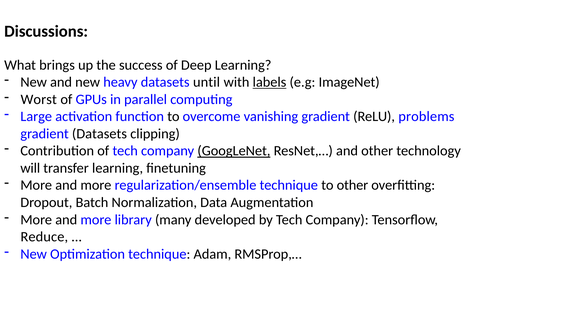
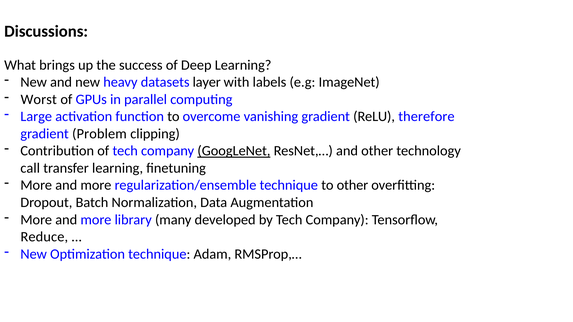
until: until -> layer
labels underline: present -> none
problems: problems -> therefore
gradient Datasets: Datasets -> Problem
will: will -> call
